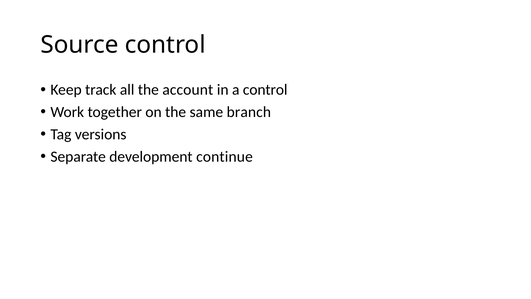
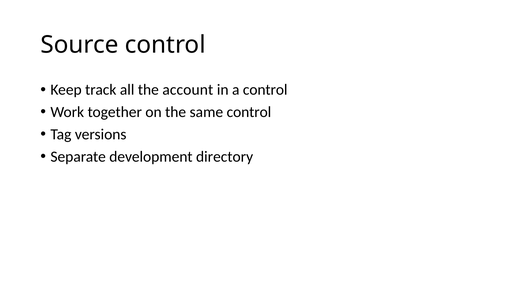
same branch: branch -> control
continue: continue -> directory
